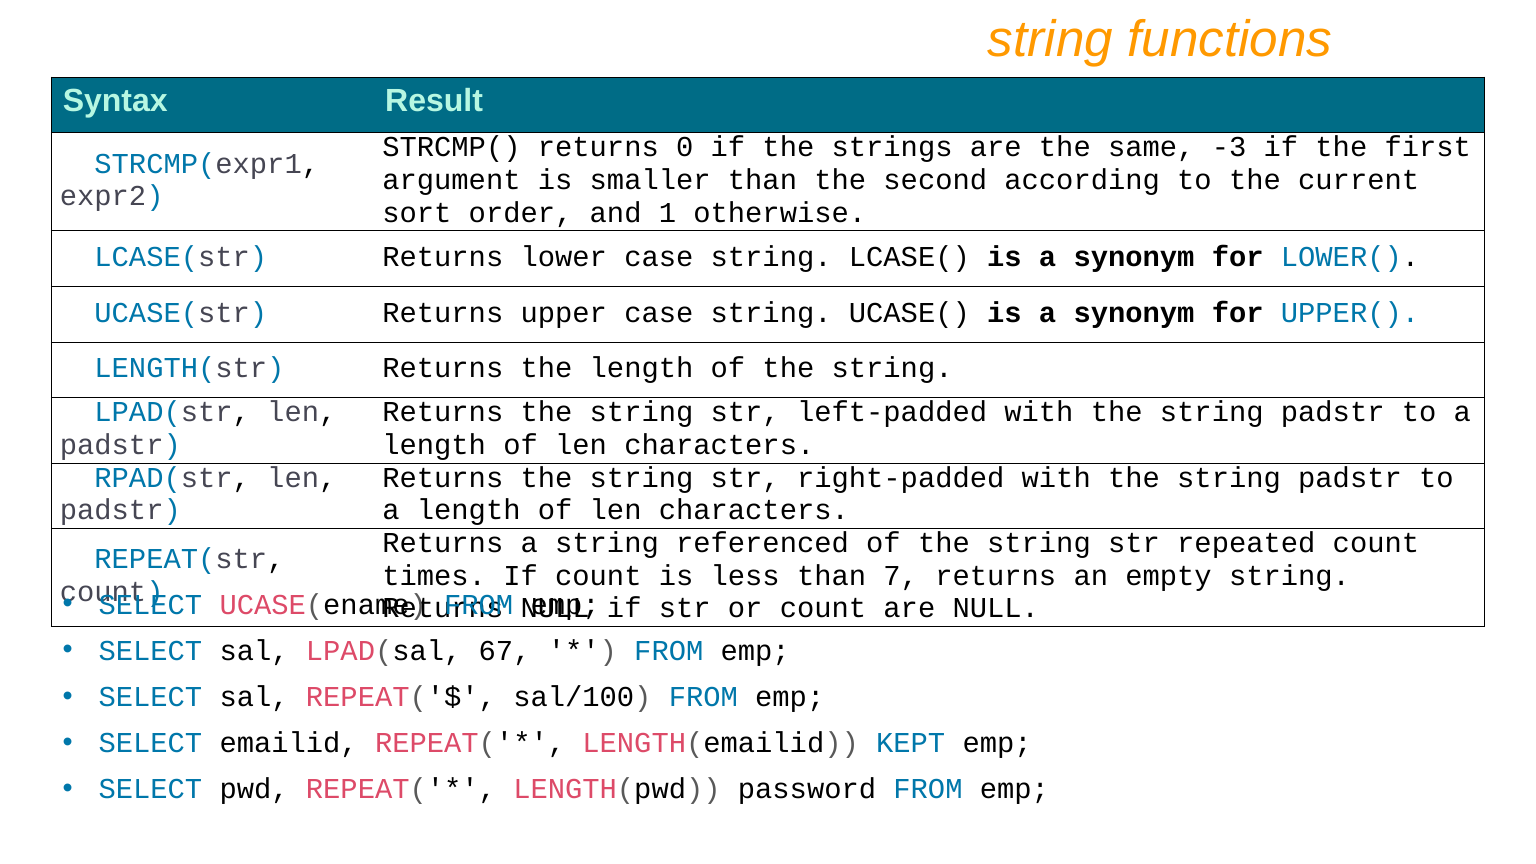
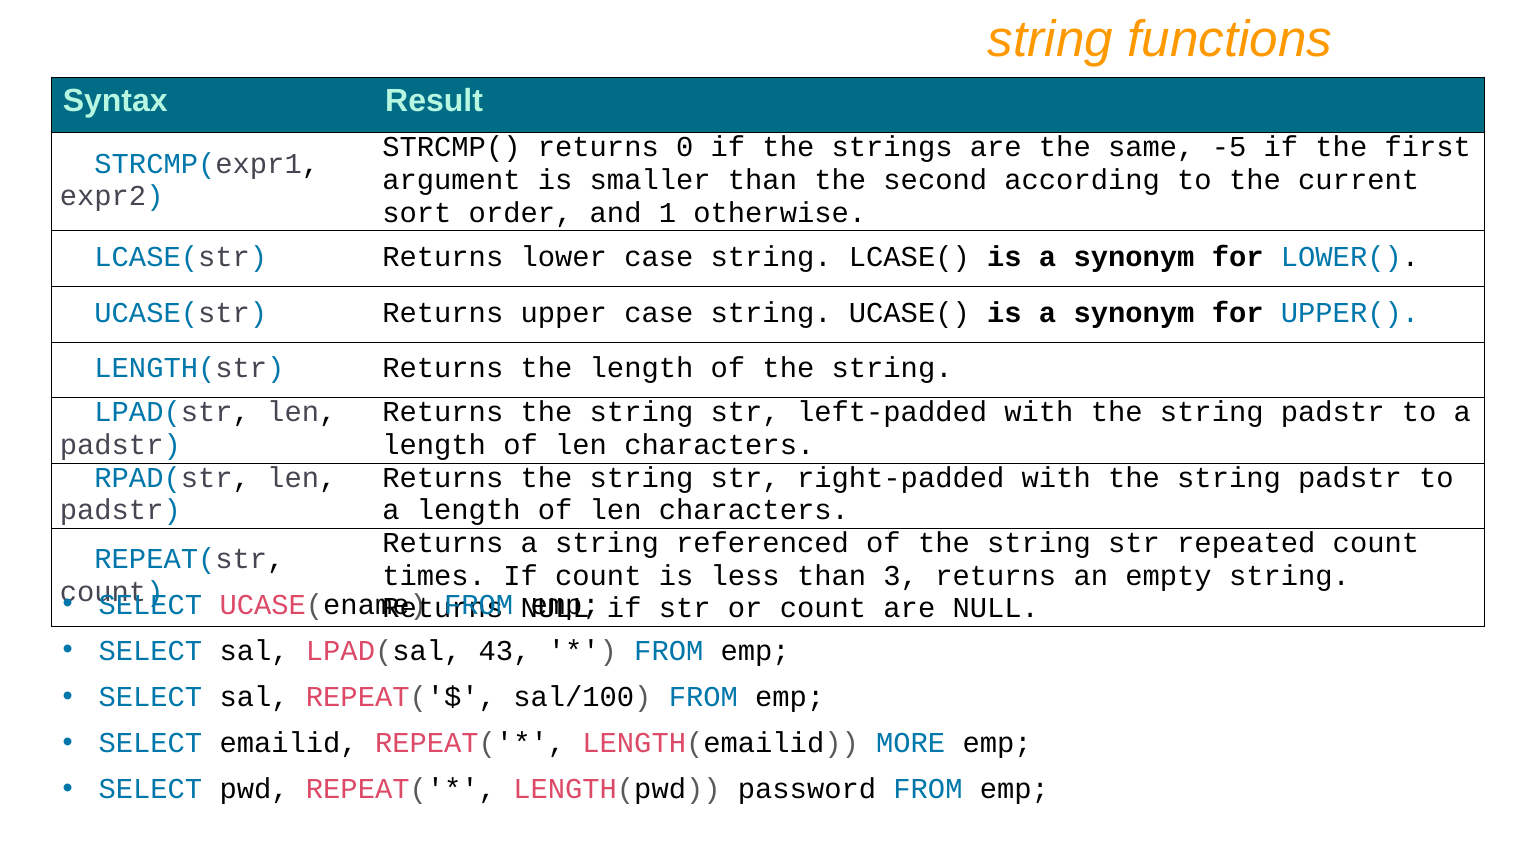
-3: -3 -> -5
7: 7 -> 3
67: 67 -> 43
KEPT: KEPT -> MORE
